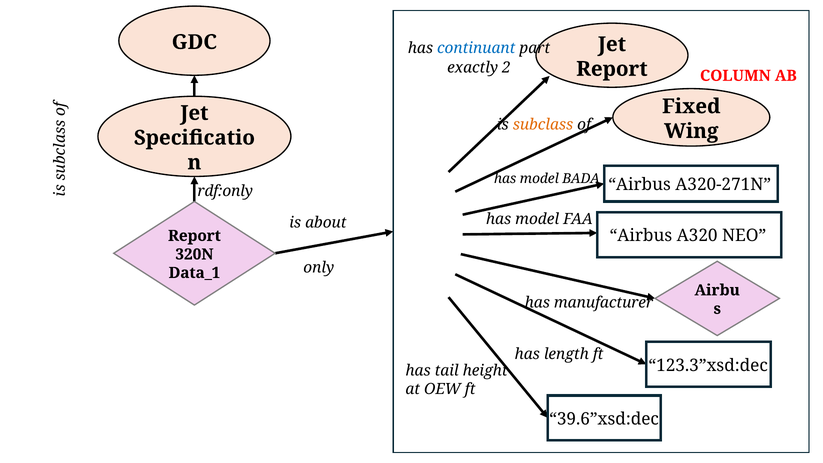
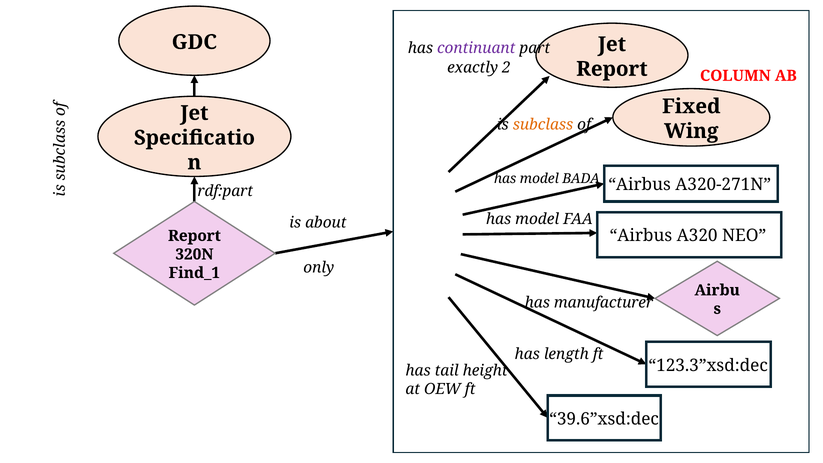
continuant colour: blue -> purple
rdf:only: rdf:only -> rdf:part
Data_1: Data_1 -> Find_1
